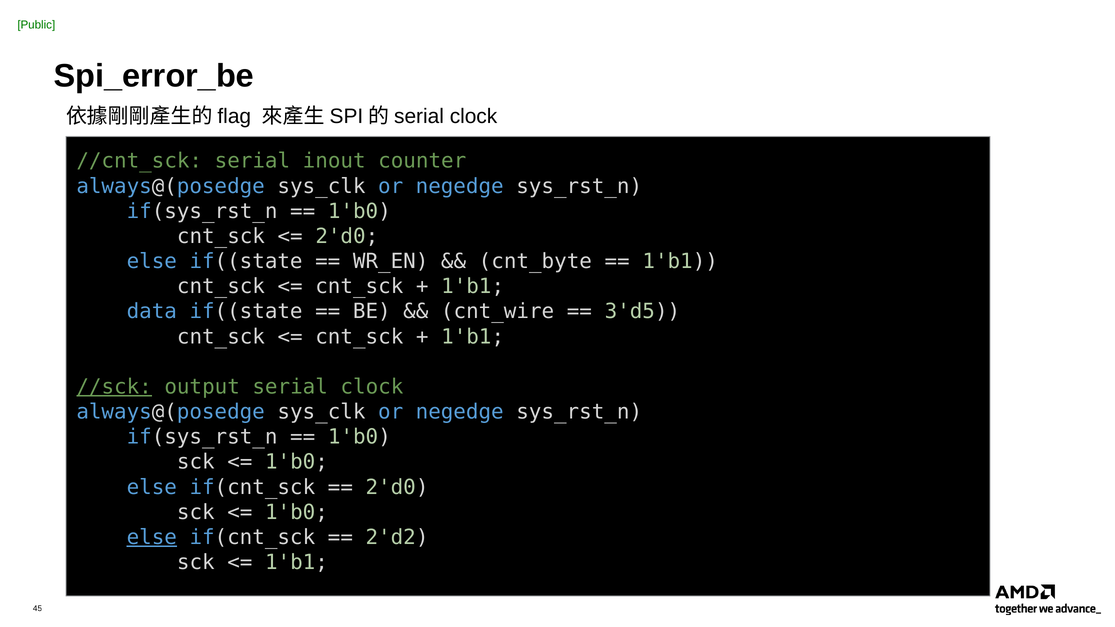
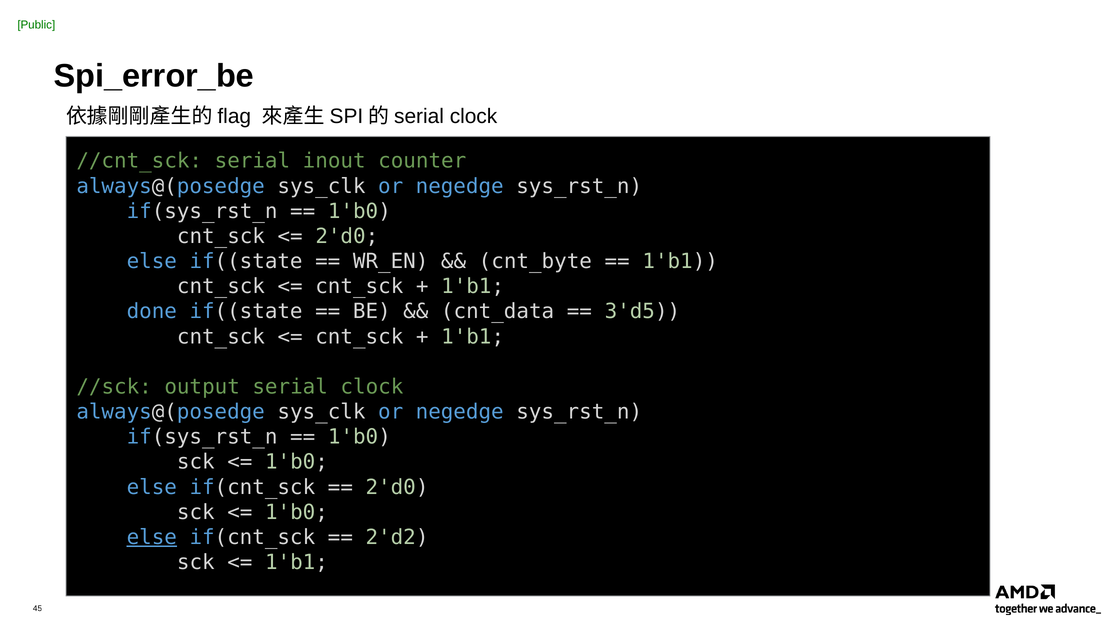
data: data -> done
cnt_wire: cnt_wire -> cnt_data
//sck underline: present -> none
